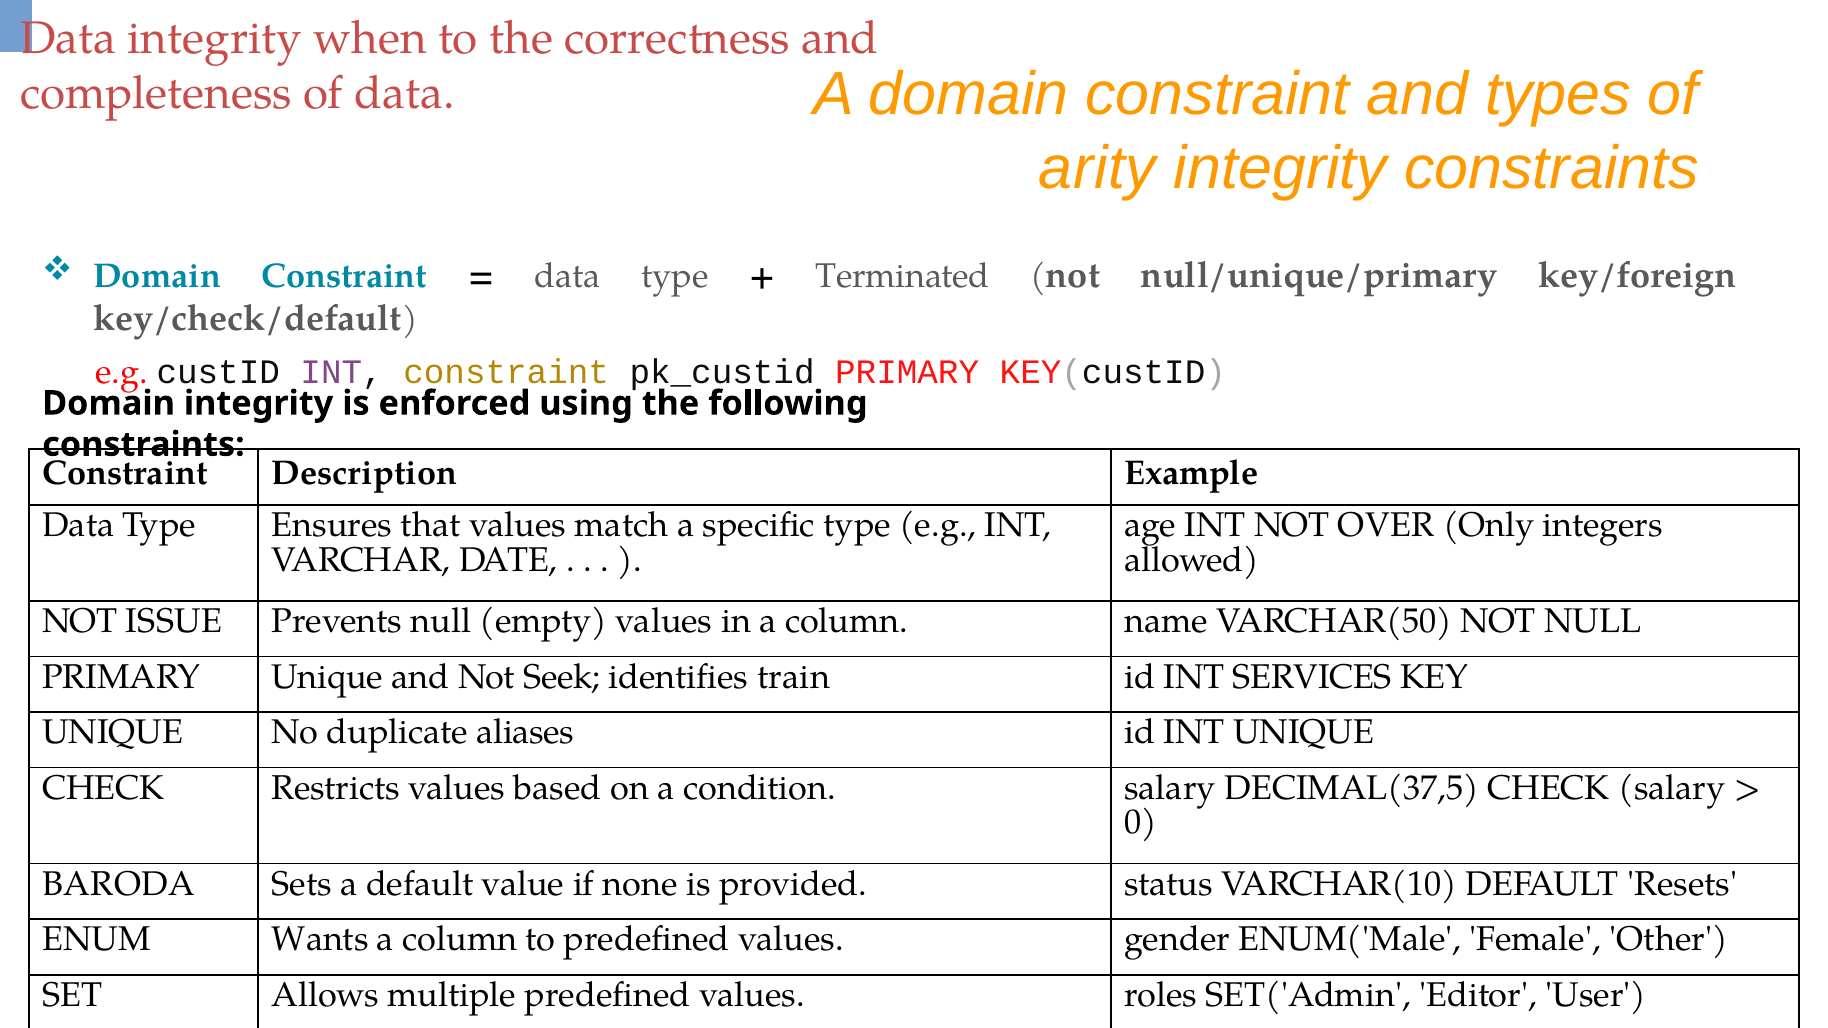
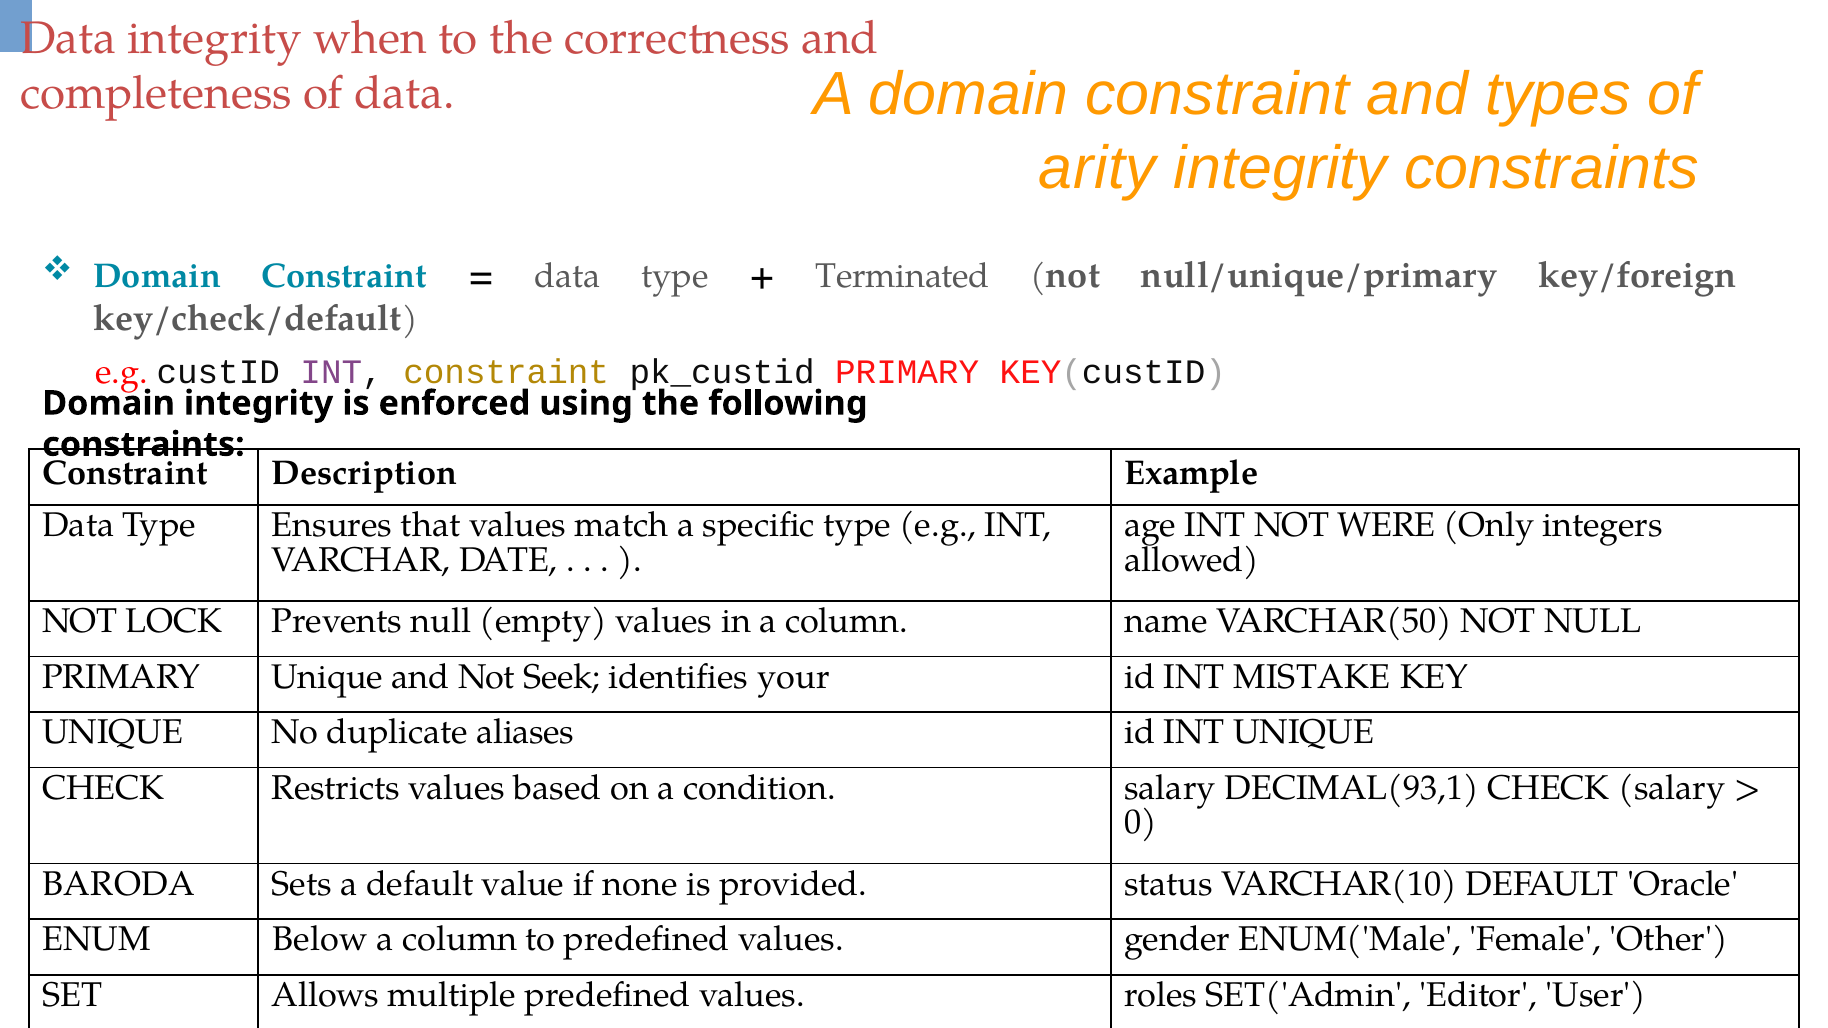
OVER: OVER -> WERE
ISSUE: ISSUE -> LOCK
train: train -> your
SERVICES: SERVICES -> MISTAKE
DECIMAL(37,5: DECIMAL(37,5 -> DECIMAL(93,1
Resets: Resets -> Oracle
Wants: Wants -> Below
